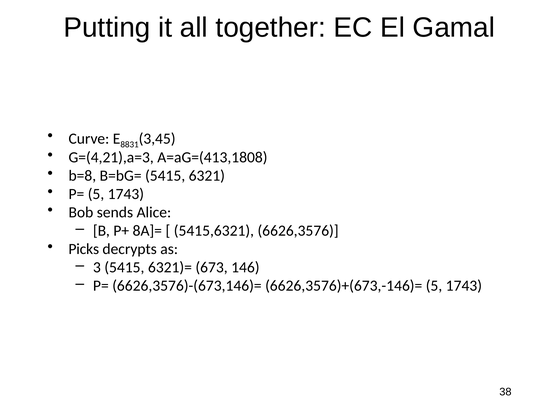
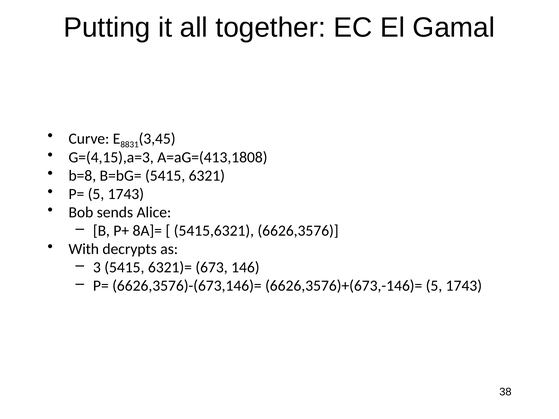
G=(4,21),a=3: G=(4,21),a=3 -> G=(4,15),a=3
Picks: Picks -> With
